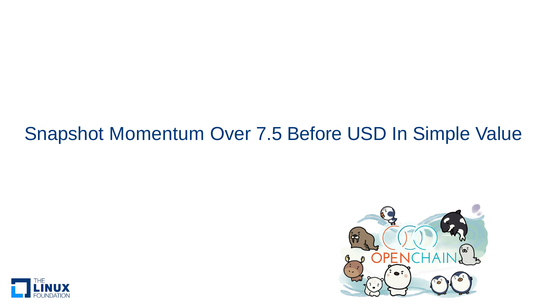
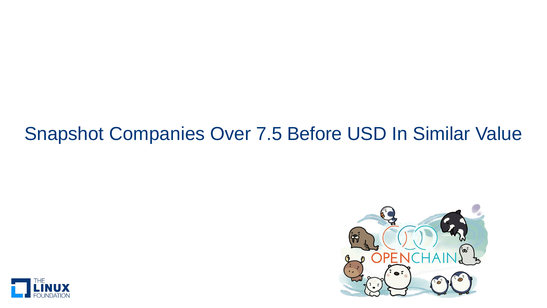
Momentum: Momentum -> Companies
Simple: Simple -> Similar
